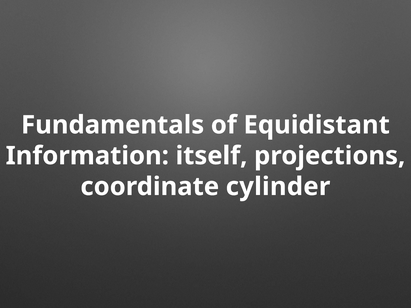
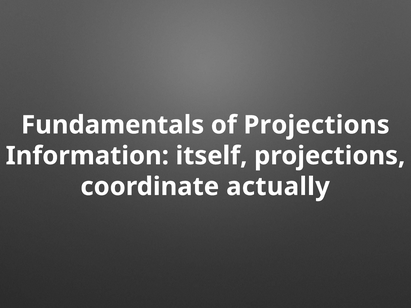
of Equidistant: Equidistant -> Projections
cylinder: cylinder -> actually
